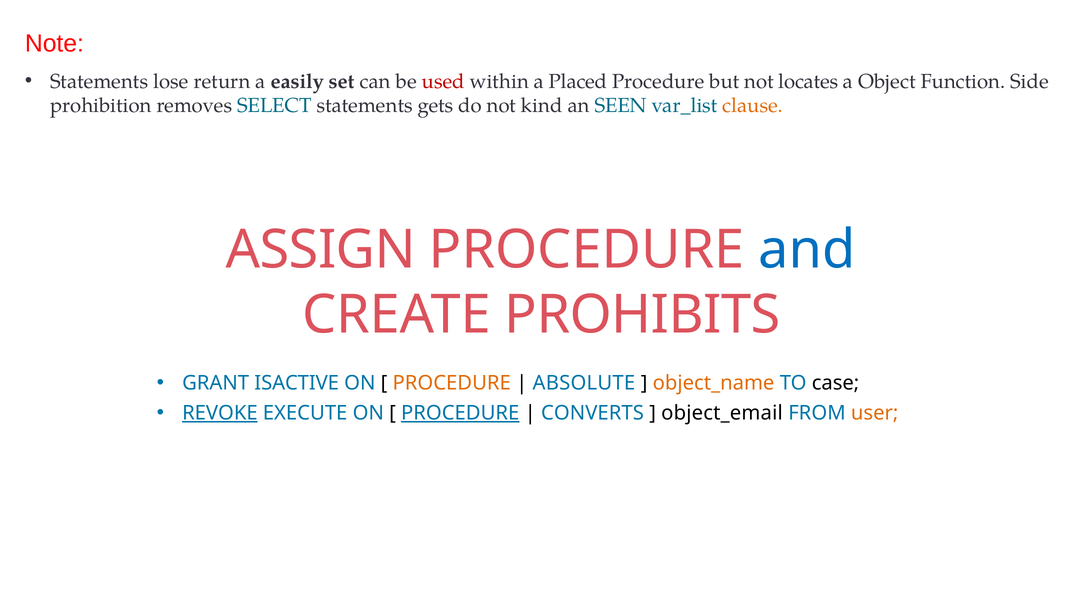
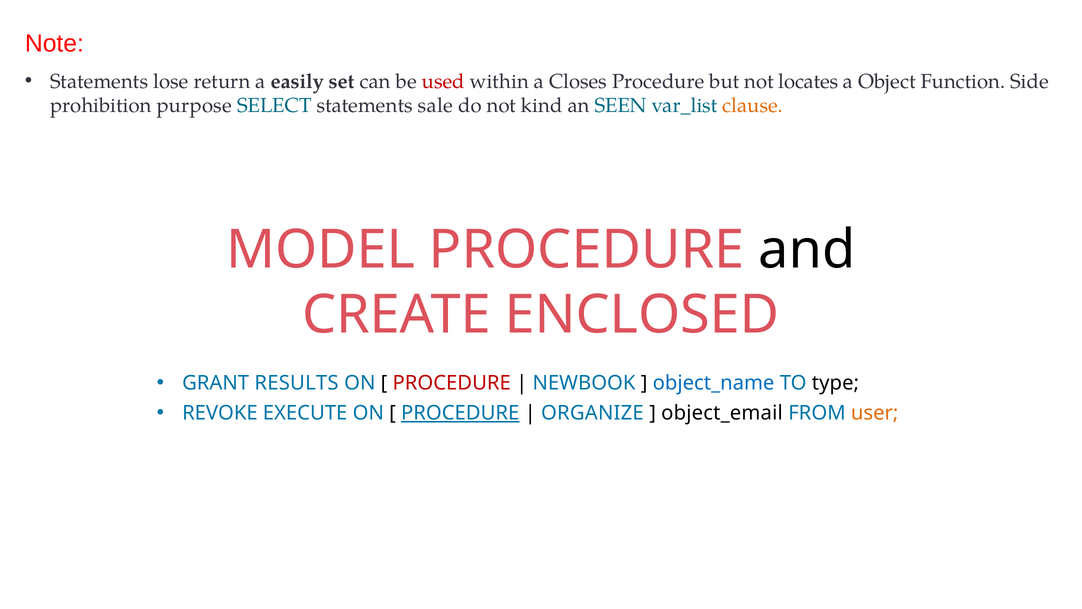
Placed: Placed -> Closes
removes: removes -> purpose
gets: gets -> sale
ASSIGN: ASSIGN -> MODEL
and colour: blue -> black
PROHIBITS: PROHIBITS -> ENCLOSED
ISACTIVE: ISACTIVE -> RESULTS
PROCEDURE at (452, 383) colour: orange -> red
ABSOLUTE: ABSOLUTE -> NEWBOOK
object_name colour: orange -> blue
case: case -> type
REVOKE underline: present -> none
CONVERTS: CONVERTS -> ORGANIZE
